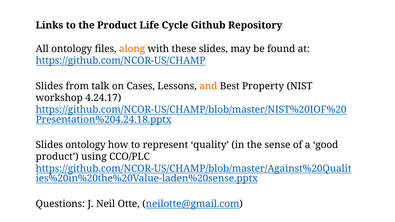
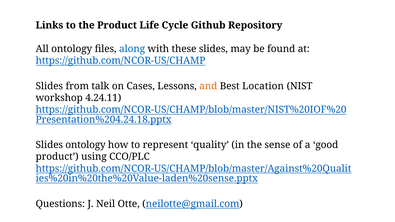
along colour: orange -> blue
Property: Property -> Location
4.24.17: 4.24.17 -> 4.24.11
